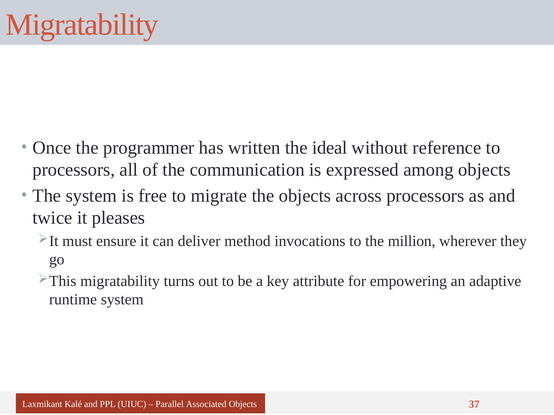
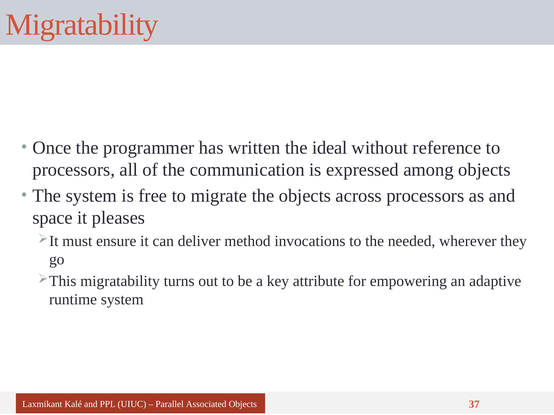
twice: twice -> space
million: million -> needed
